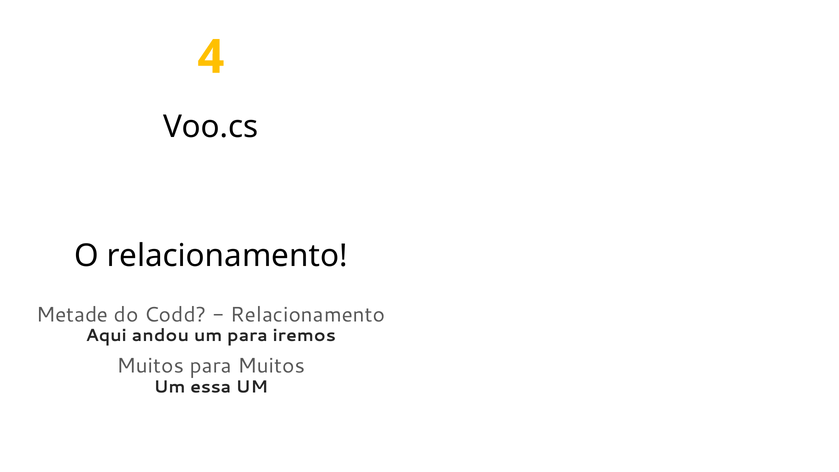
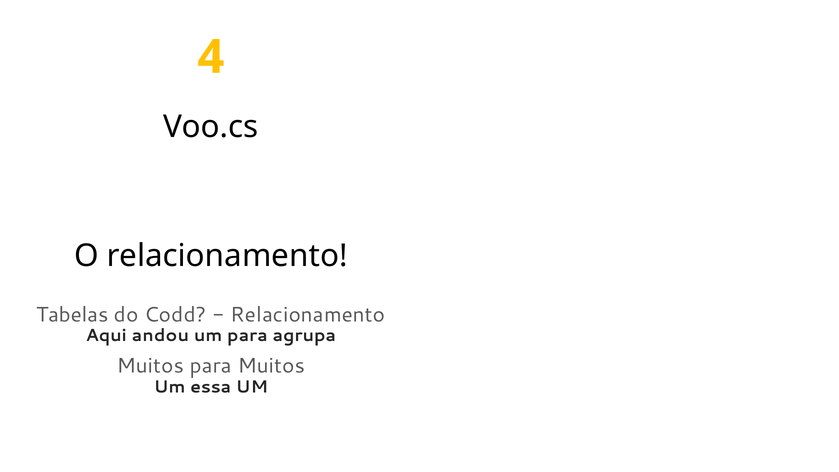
Metade: Metade -> Tabelas
iremos: iremos -> agrupa
